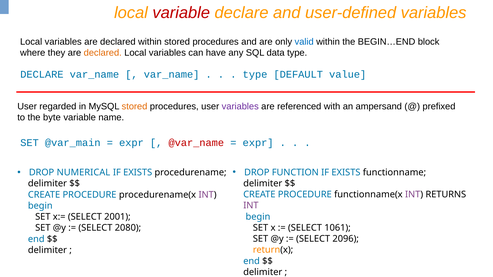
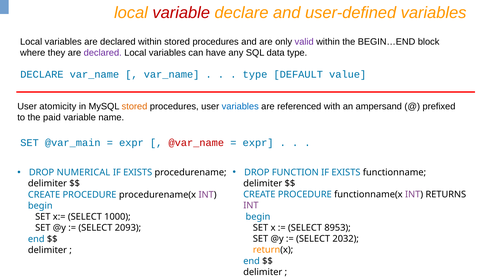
valid colour: blue -> purple
declared at (103, 53) colour: orange -> purple
regarded: regarded -> atomicity
variables at (240, 107) colour: purple -> blue
byte: byte -> paid
2001: 2001 -> 1000
1061: 1061 -> 8953
2080: 2080 -> 2093
2096: 2096 -> 2032
